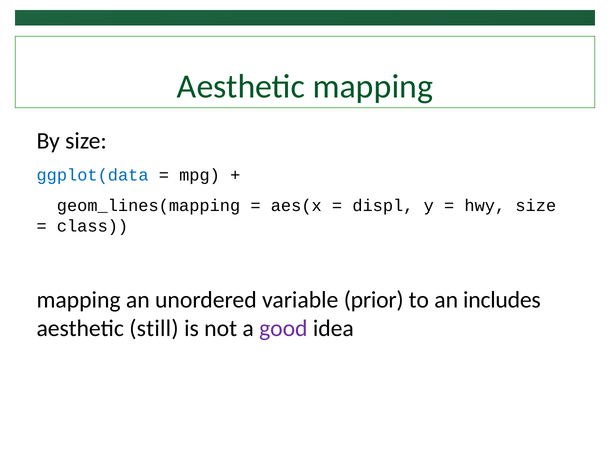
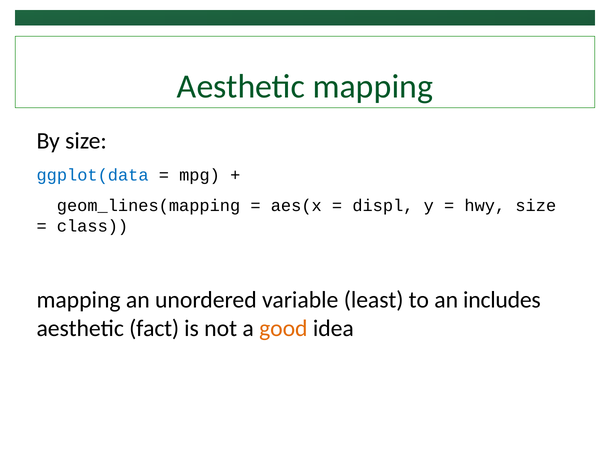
prior: prior -> least
still: still -> fact
good colour: purple -> orange
